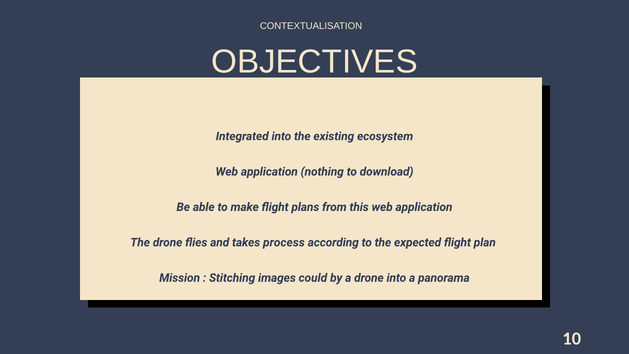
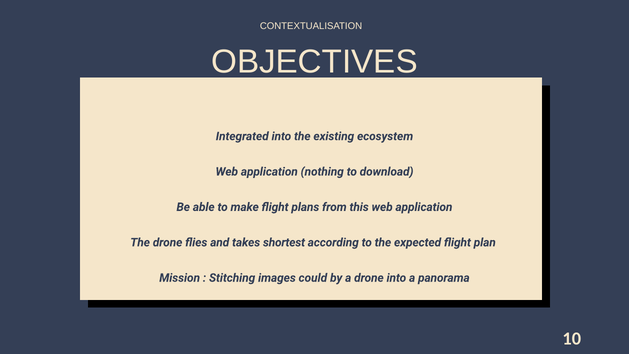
process: process -> shortest
